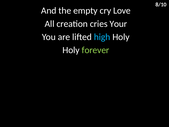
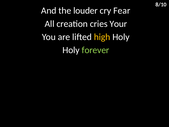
empty: empty -> louder
Love: Love -> Fear
high colour: light blue -> yellow
